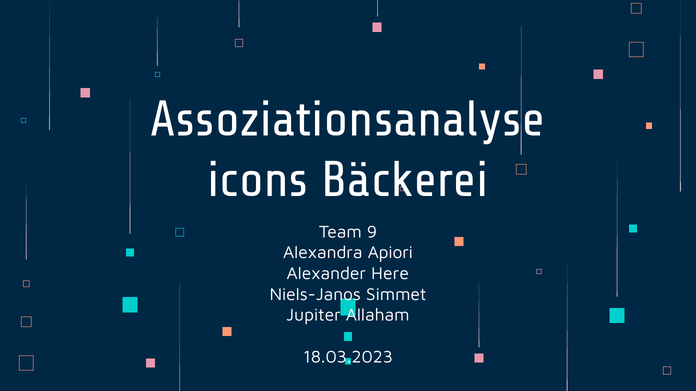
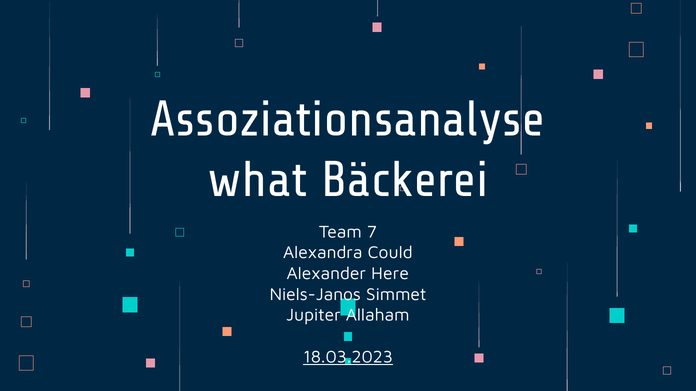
icons: icons -> what
9: 9 -> 7
Apiori: Apiori -> Could
18.03.2023 underline: none -> present
